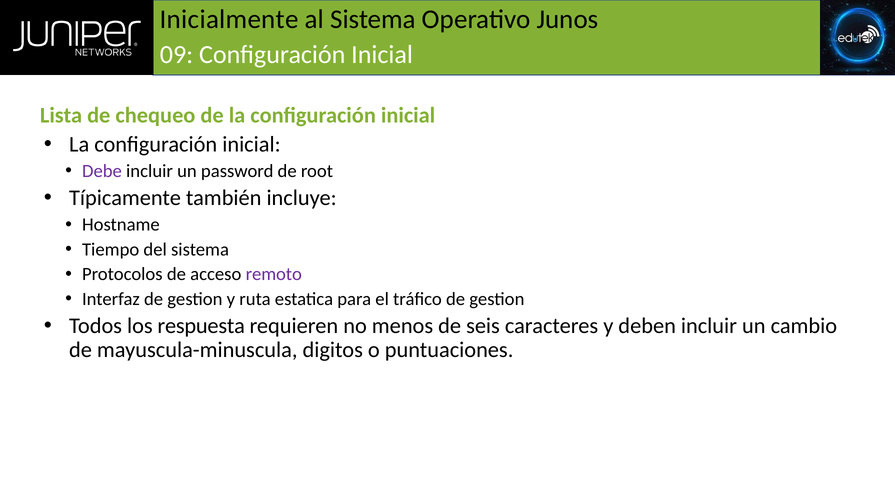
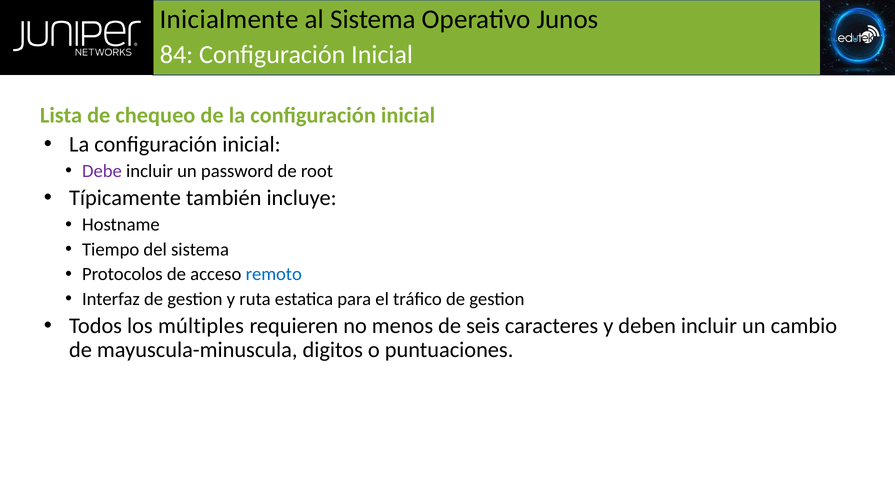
09: 09 -> 84
remoto colour: purple -> blue
respuesta: respuesta -> múltiples
